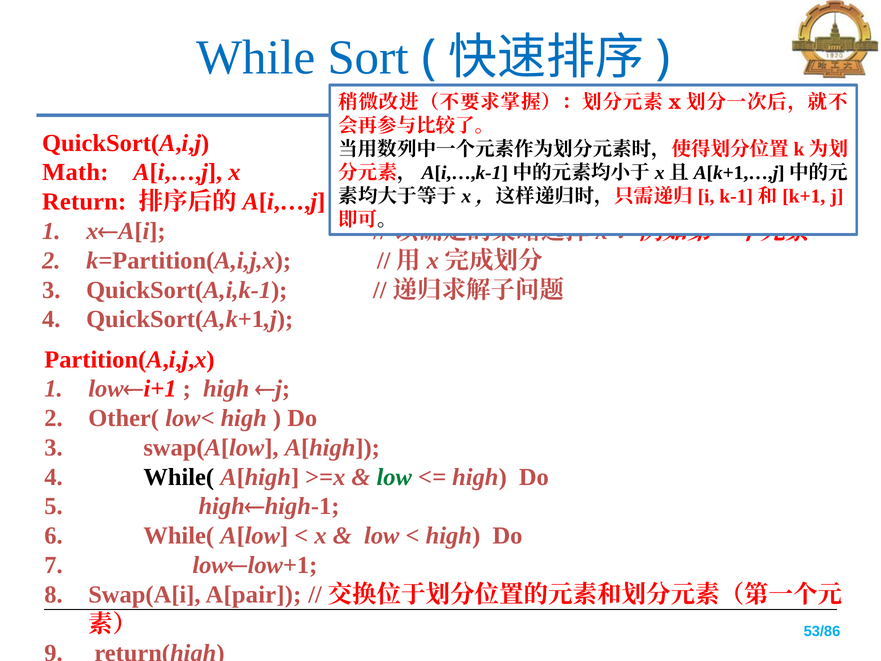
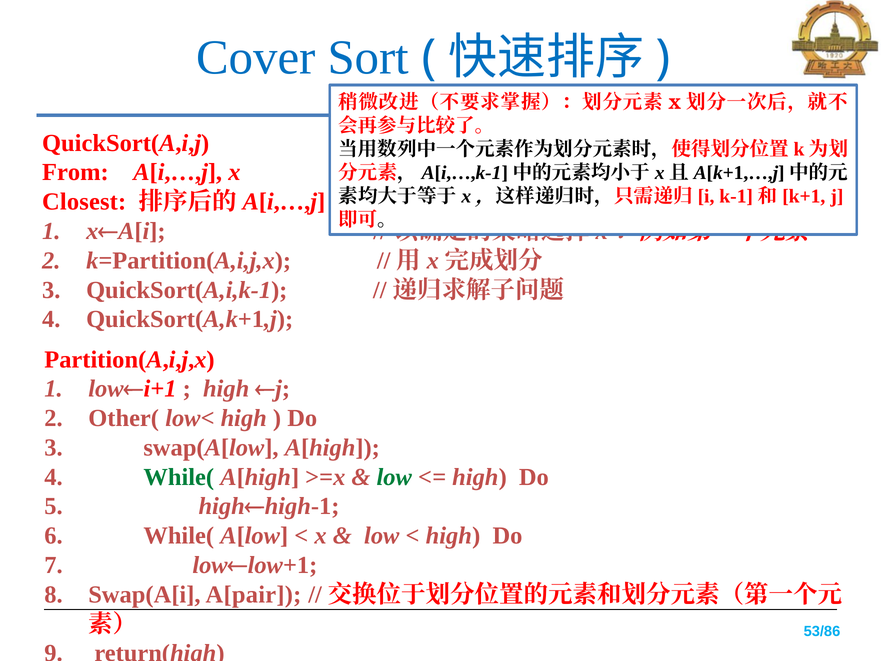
While: While -> Cover
Math: Math -> From
Return: Return -> Closest
While( at (179, 477) colour: black -> green
